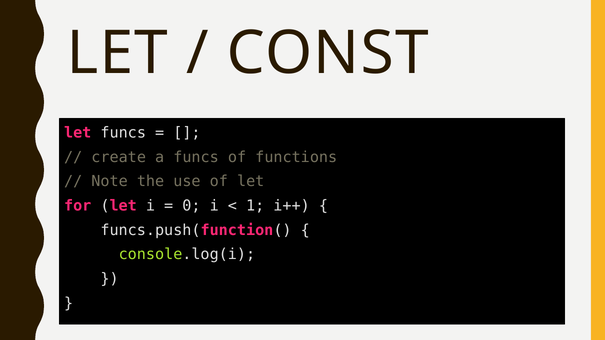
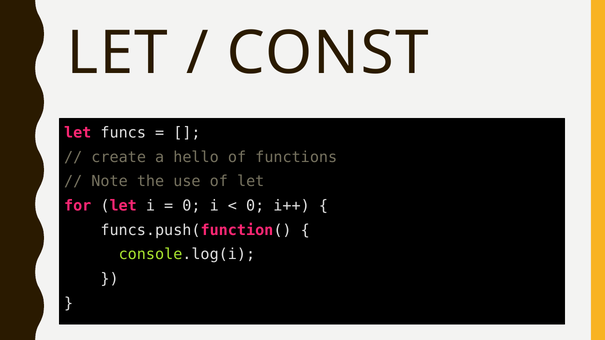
a funcs: funcs -> hello
1 at (255, 206): 1 -> 0
